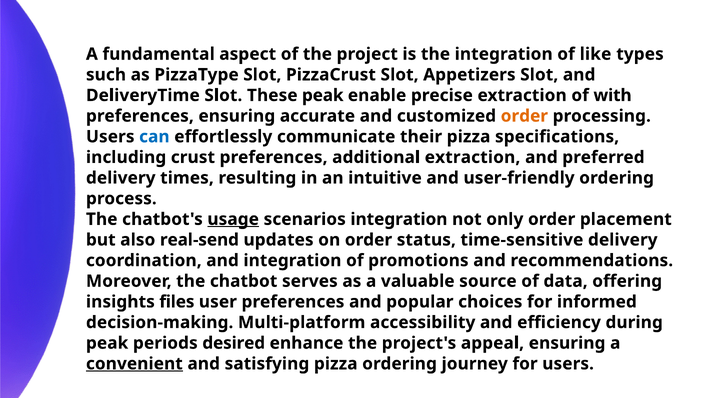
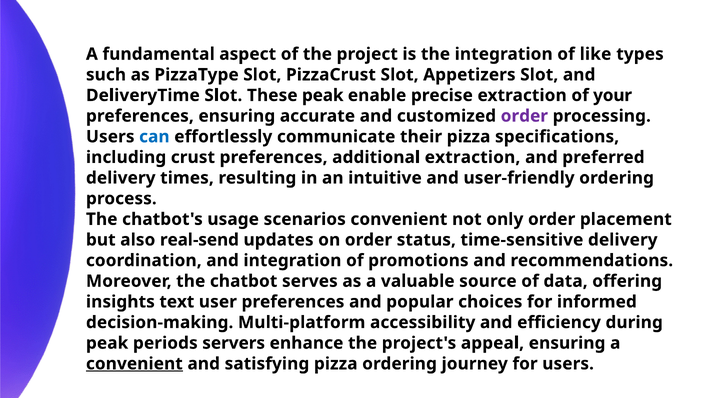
with: with -> your
order at (524, 116) colour: orange -> purple
usage underline: present -> none
scenarios integration: integration -> convenient
files: files -> text
desired: desired -> servers
